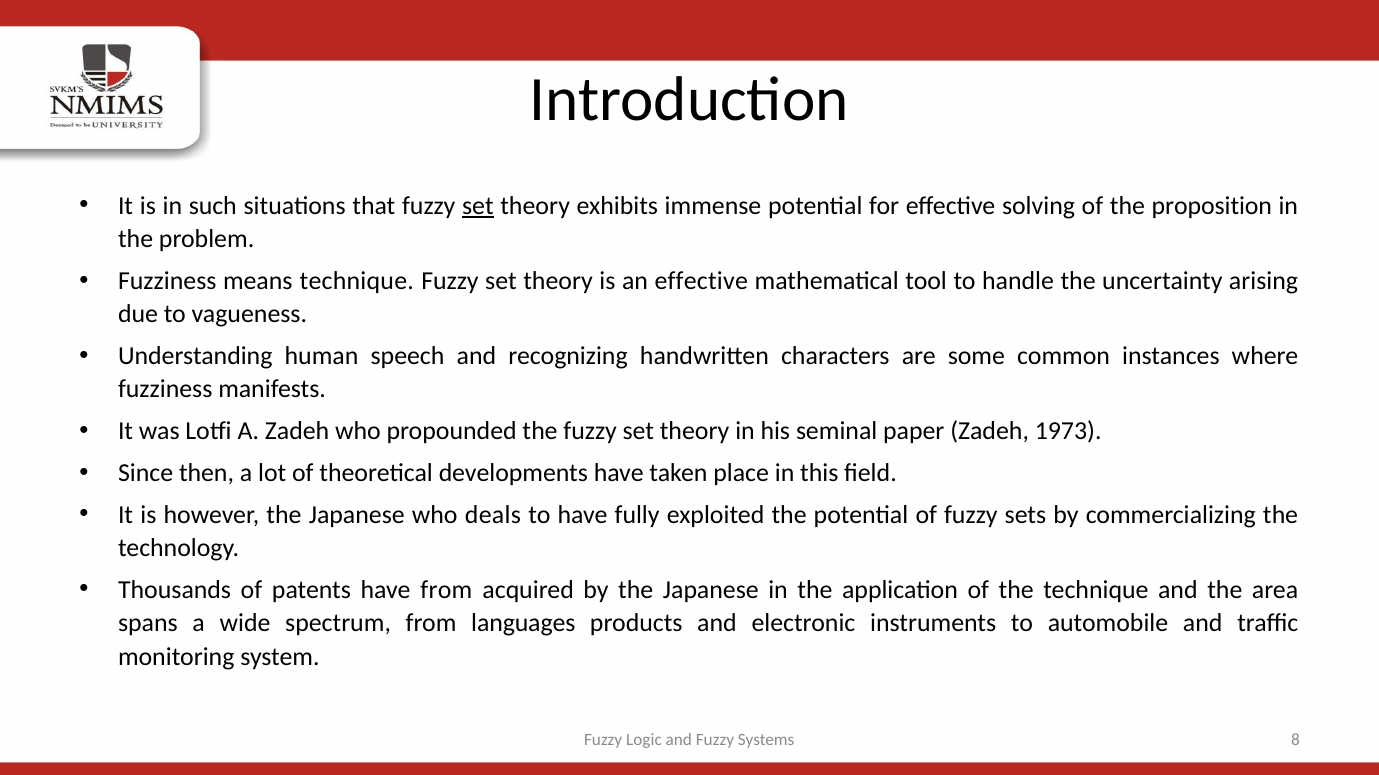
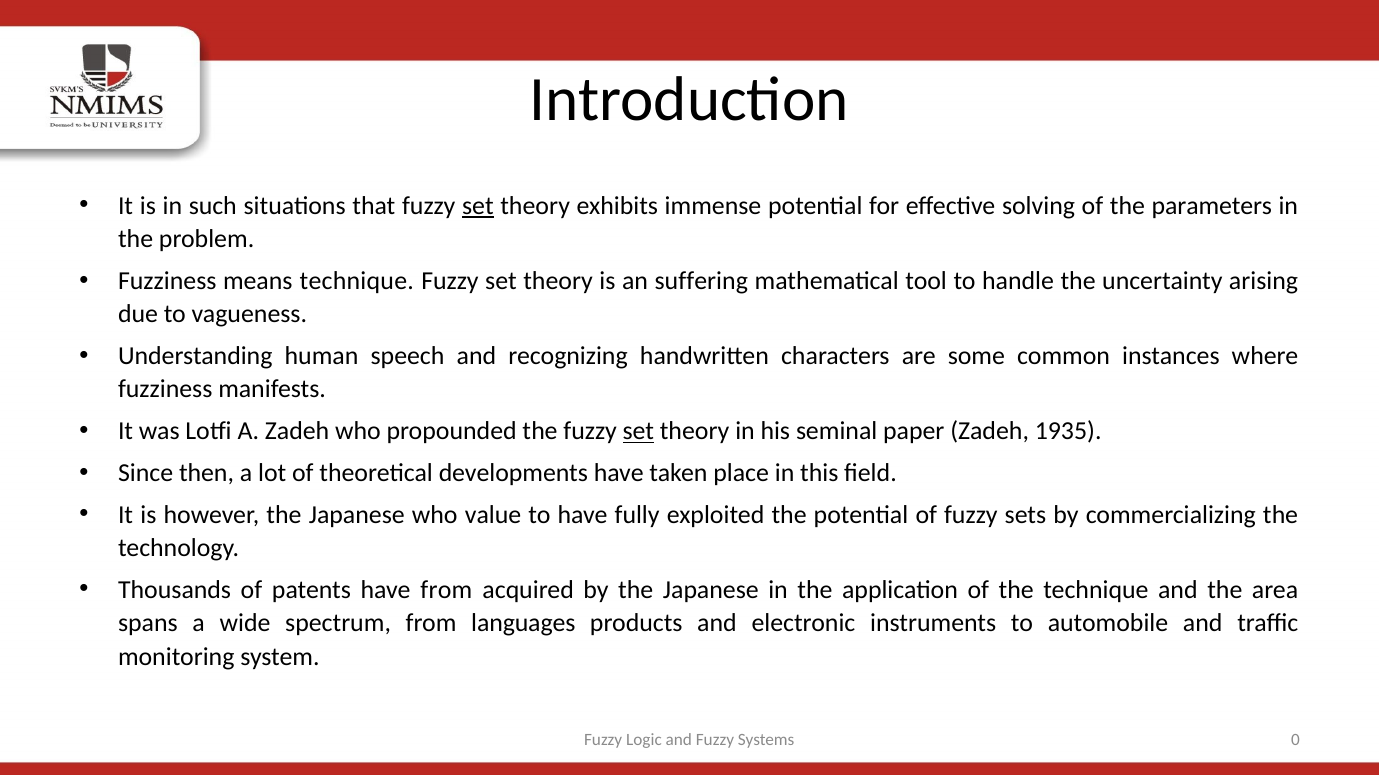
proposition: proposition -> parameters
an effective: effective -> suffering
set at (638, 432) underline: none -> present
1973: 1973 -> 1935
deals: deals -> value
8: 8 -> 0
